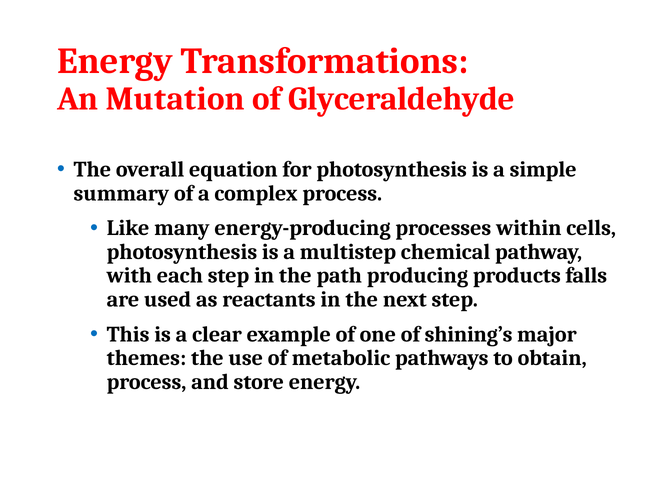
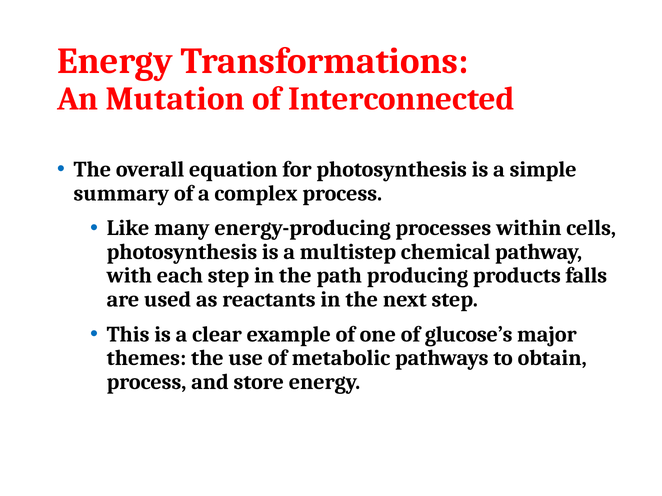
Glyceraldehyde: Glyceraldehyde -> Interconnected
shining’s: shining’s -> glucose’s
